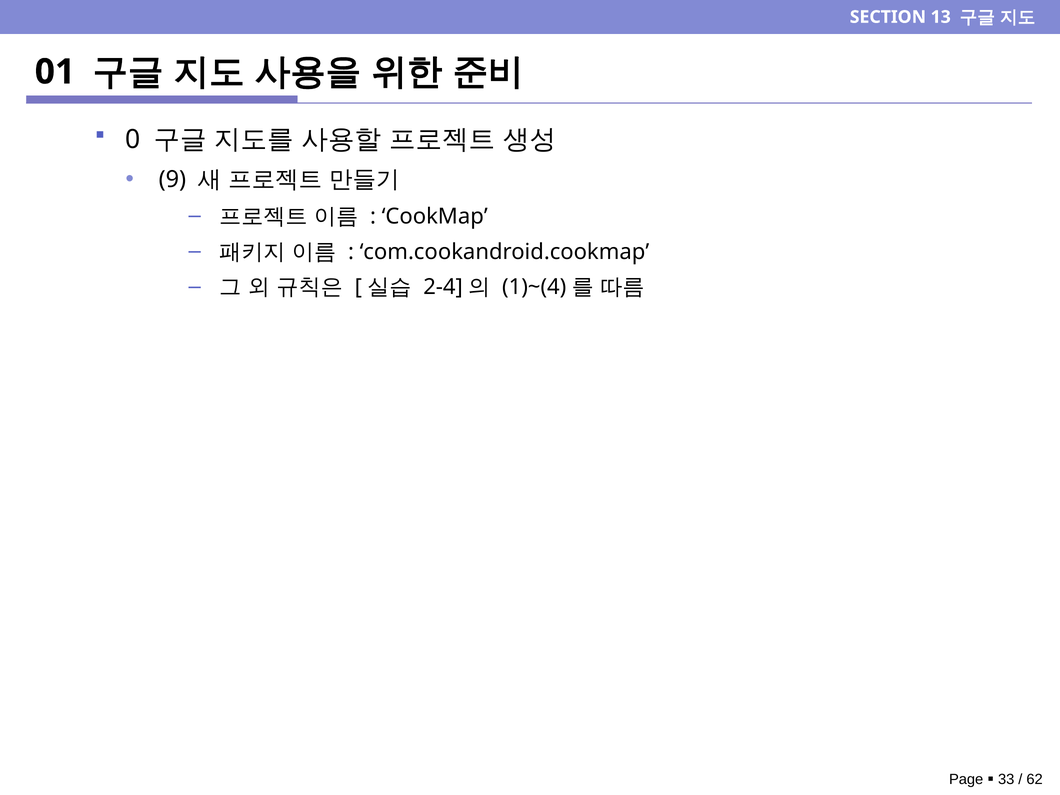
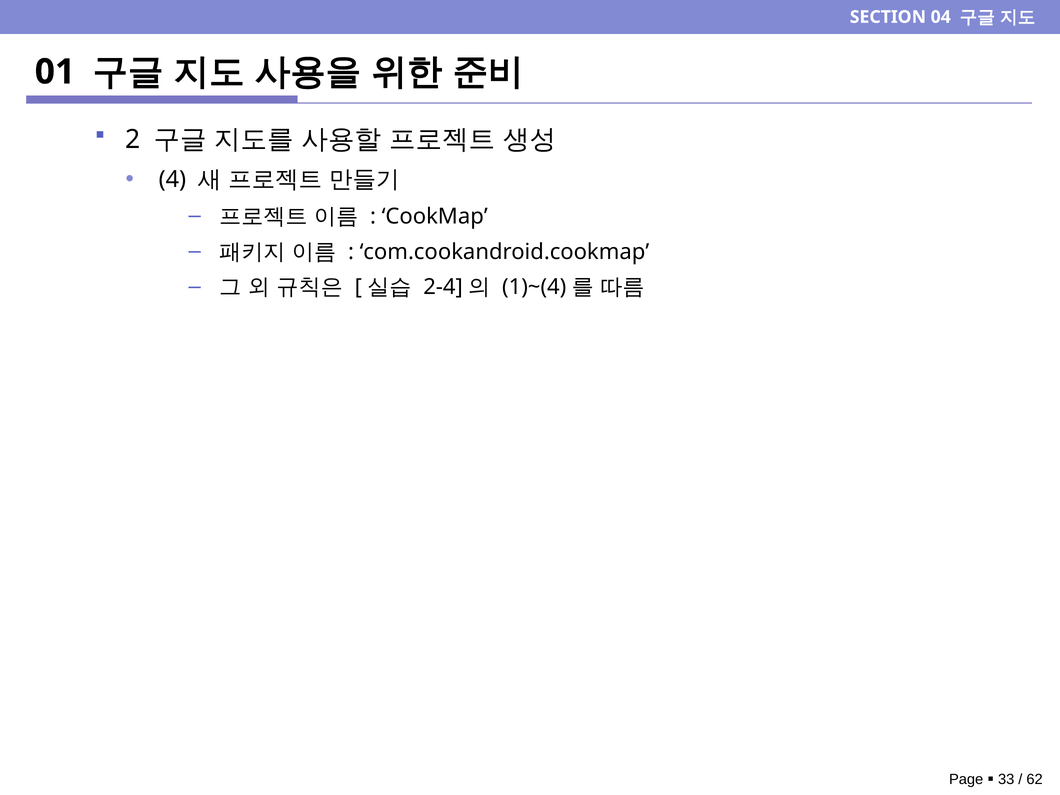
13: 13 -> 04
0: 0 -> 2
9: 9 -> 4
